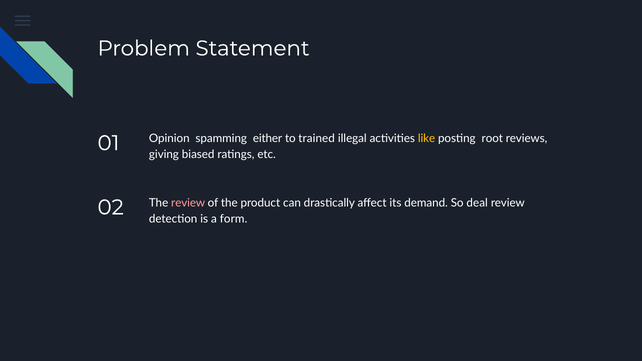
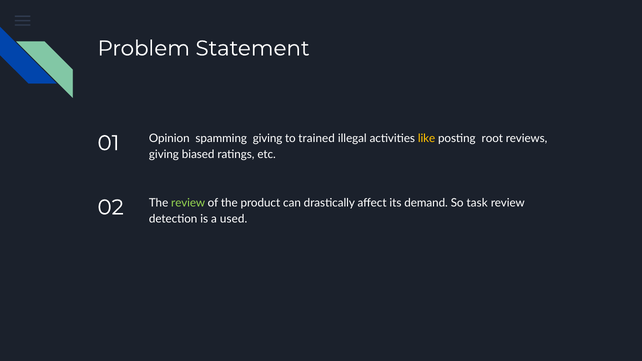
spamming either: either -> giving
review at (188, 203) colour: pink -> light green
deal: deal -> task
form: form -> used
